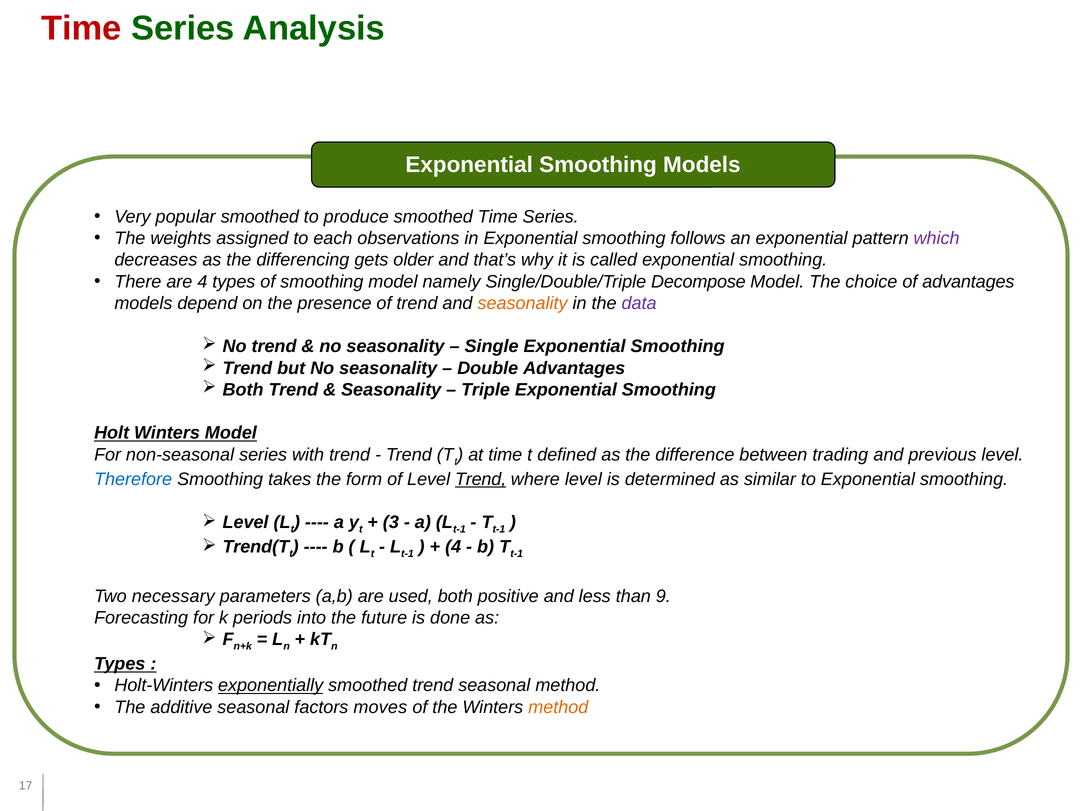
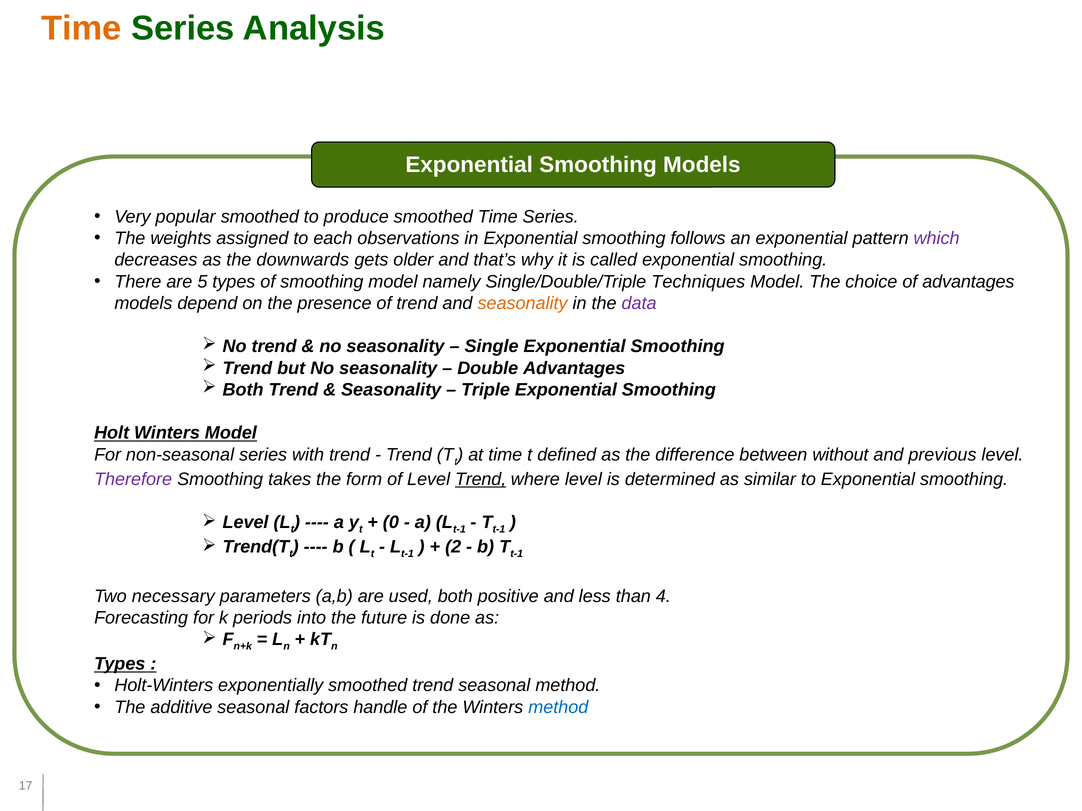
Time at (81, 28) colour: red -> orange
differencing: differencing -> downwards
are 4: 4 -> 5
Decompose: Decompose -> Techniques
trading: trading -> without
Therefore colour: blue -> purple
3: 3 -> 0
4 at (453, 547): 4 -> 2
9: 9 -> 4
exponentially underline: present -> none
moves: moves -> handle
method at (558, 708) colour: orange -> blue
